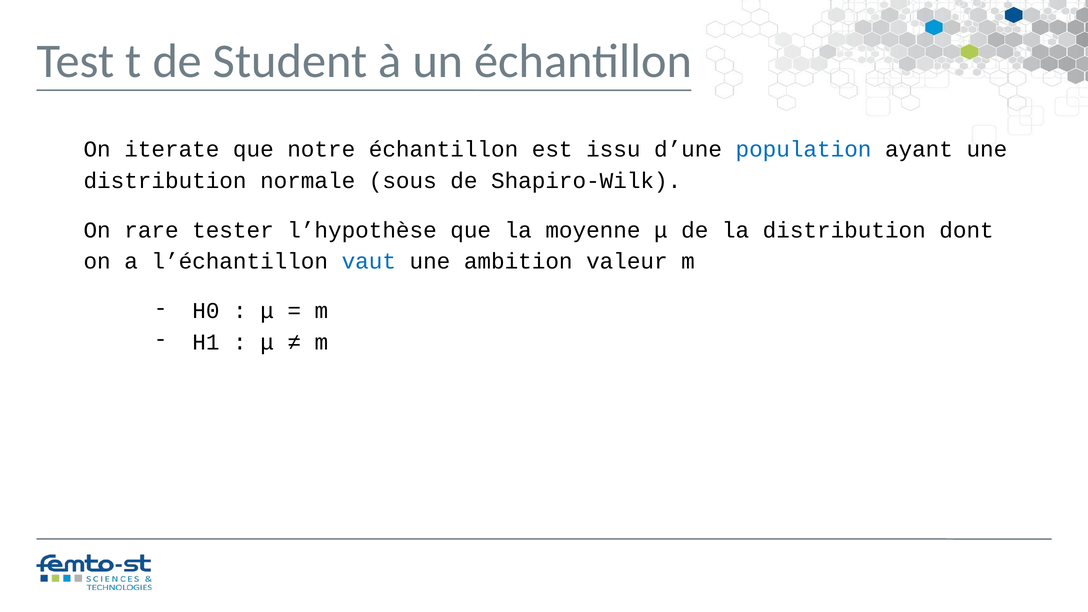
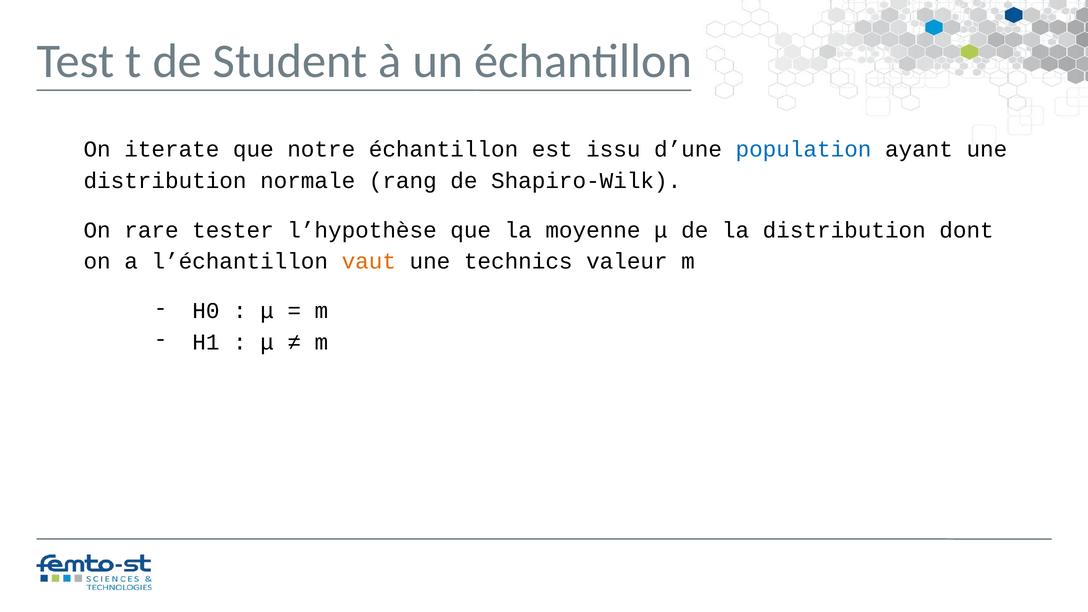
sous: sous -> rang
vaut colour: blue -> orange
ambition: ambition -> technics
